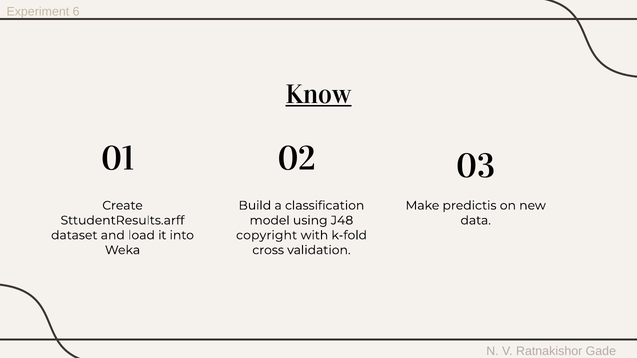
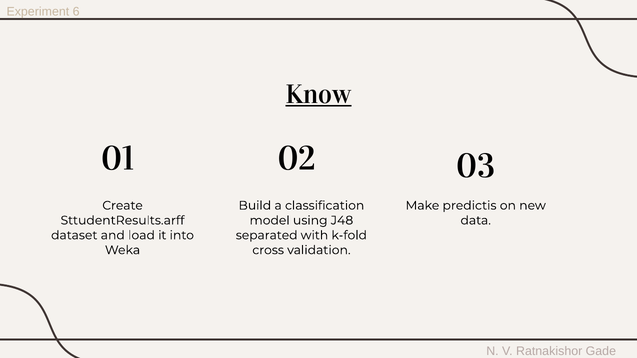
copyright: copyright -> separated
